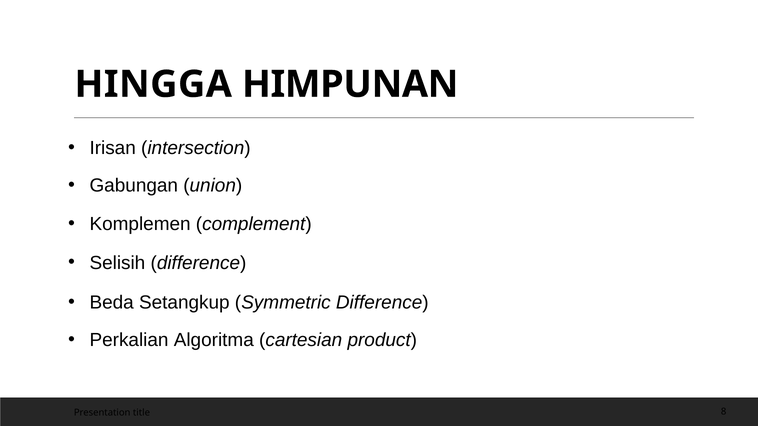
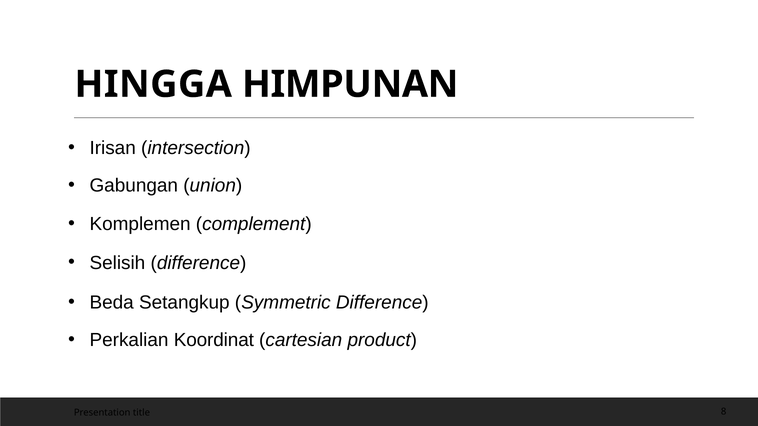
Algoritma: Algoritma -> Koordinat
